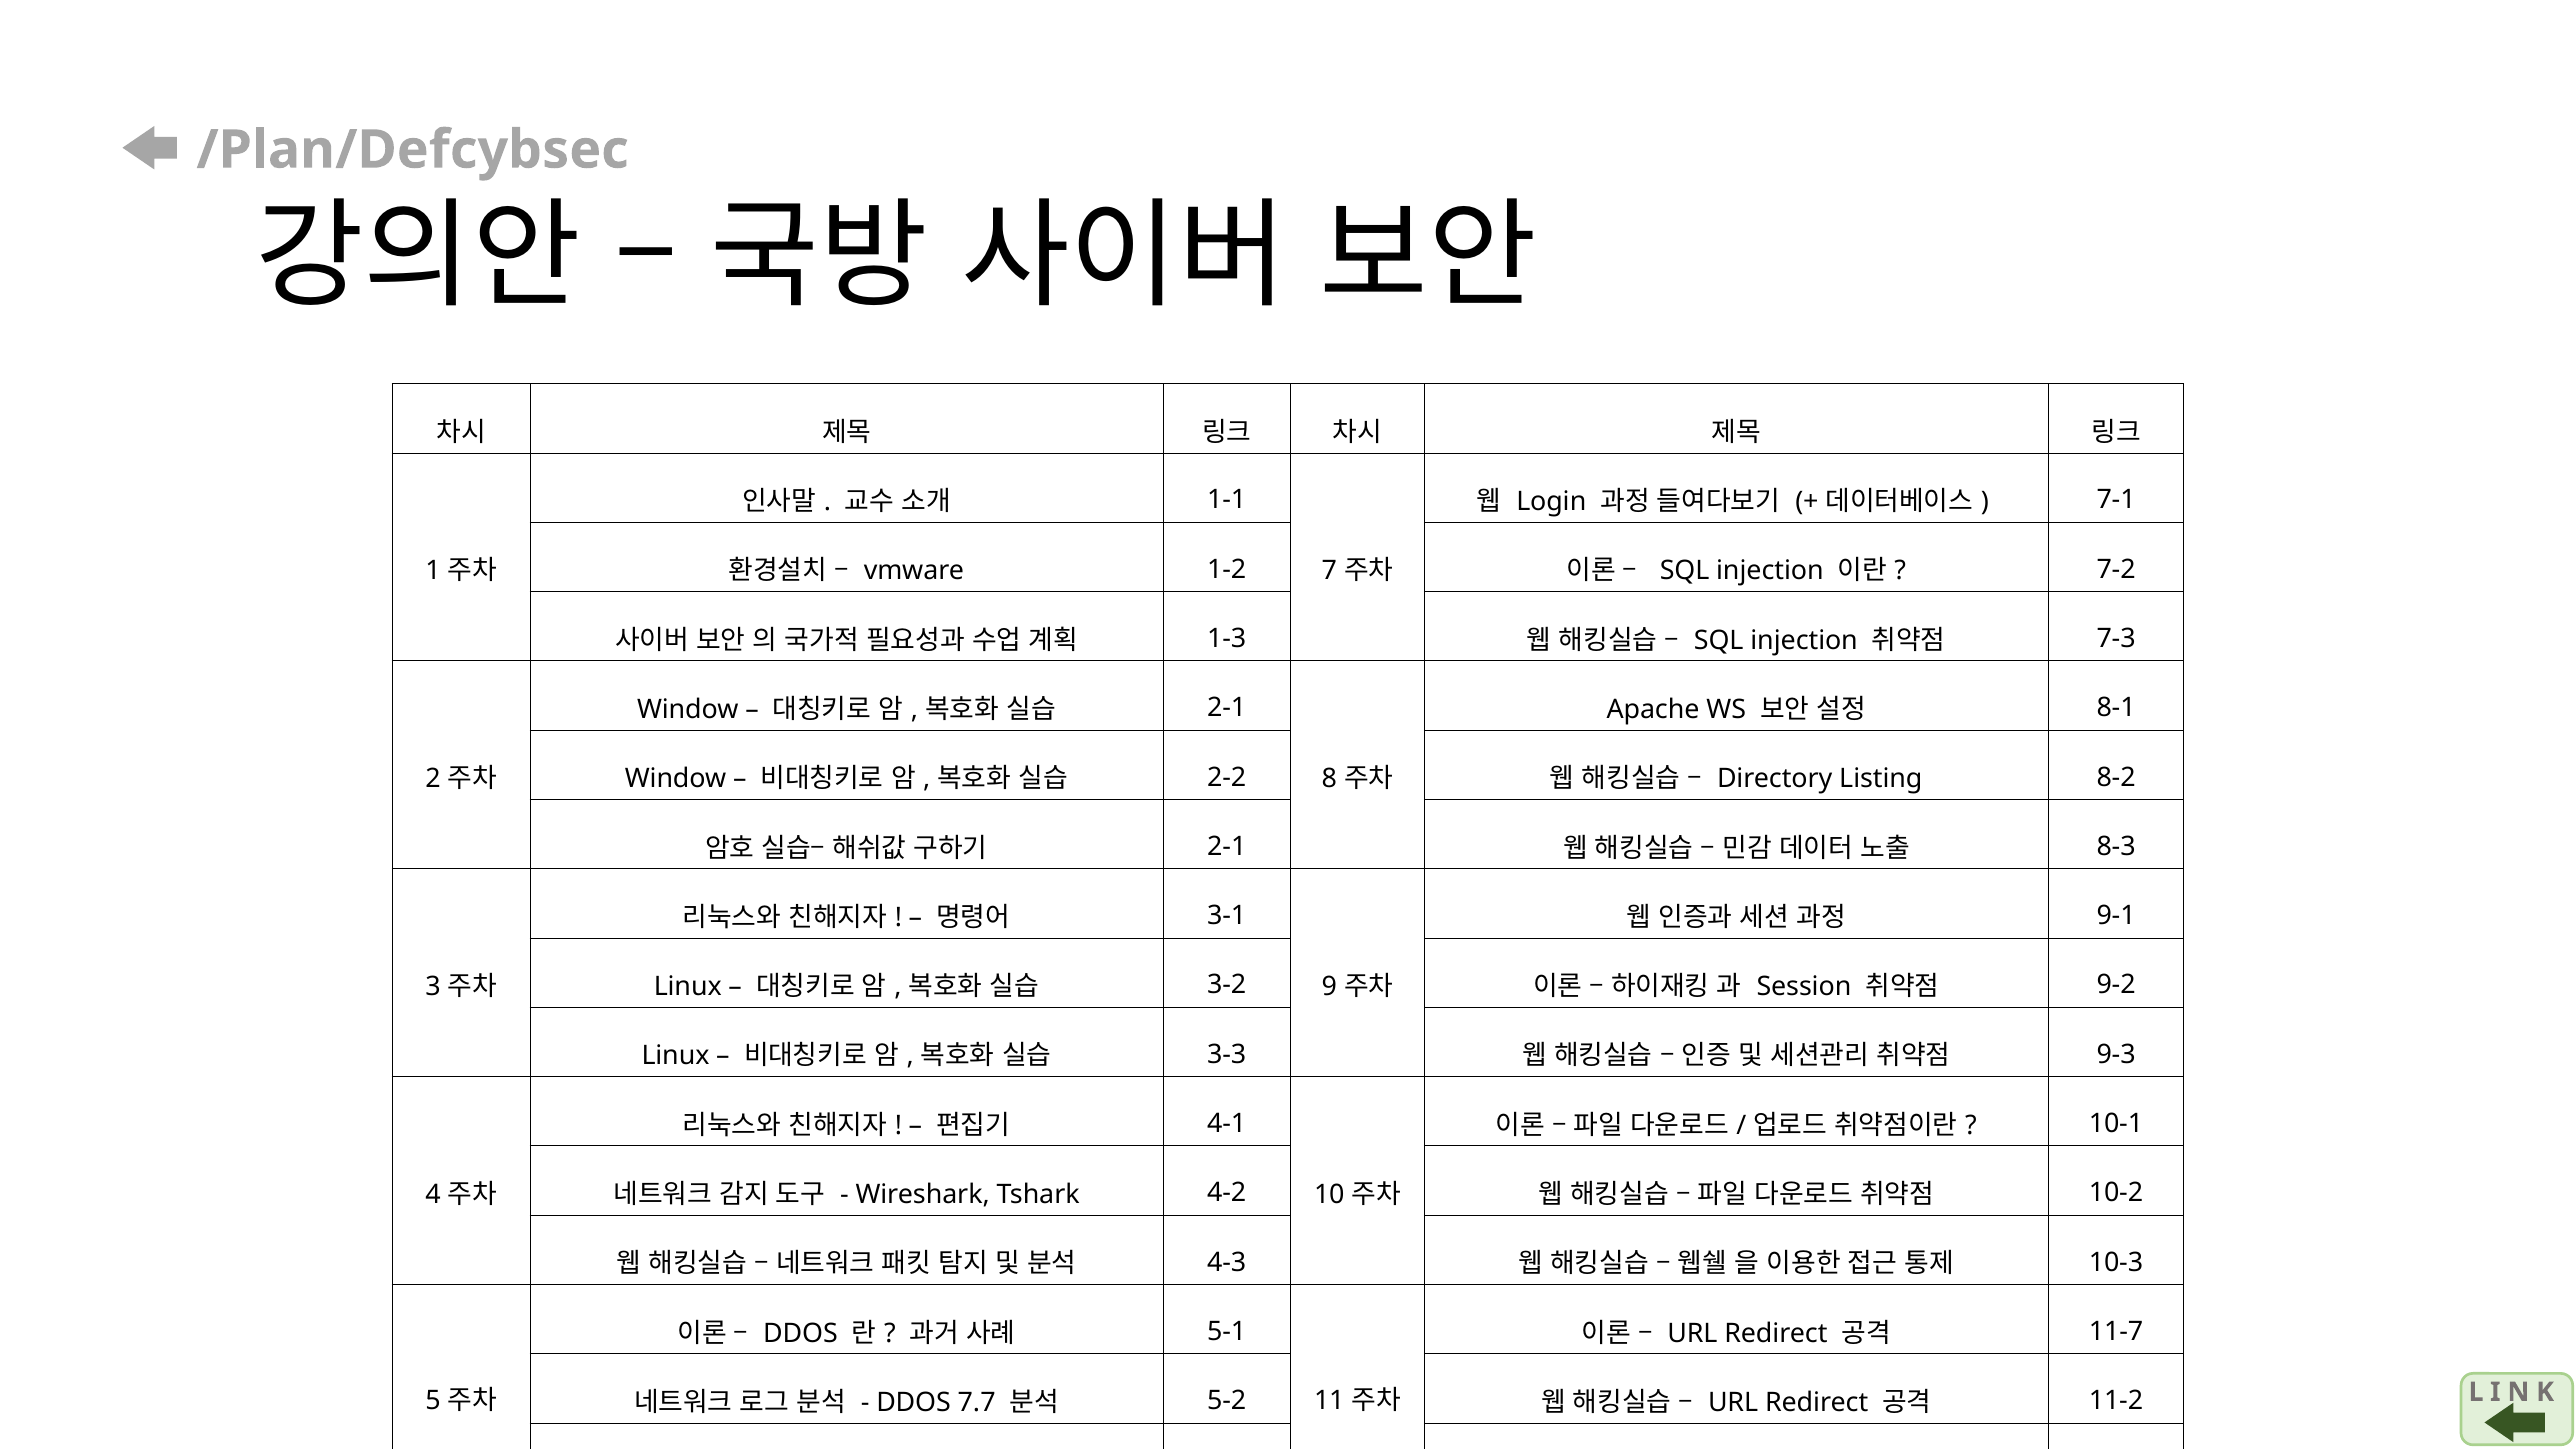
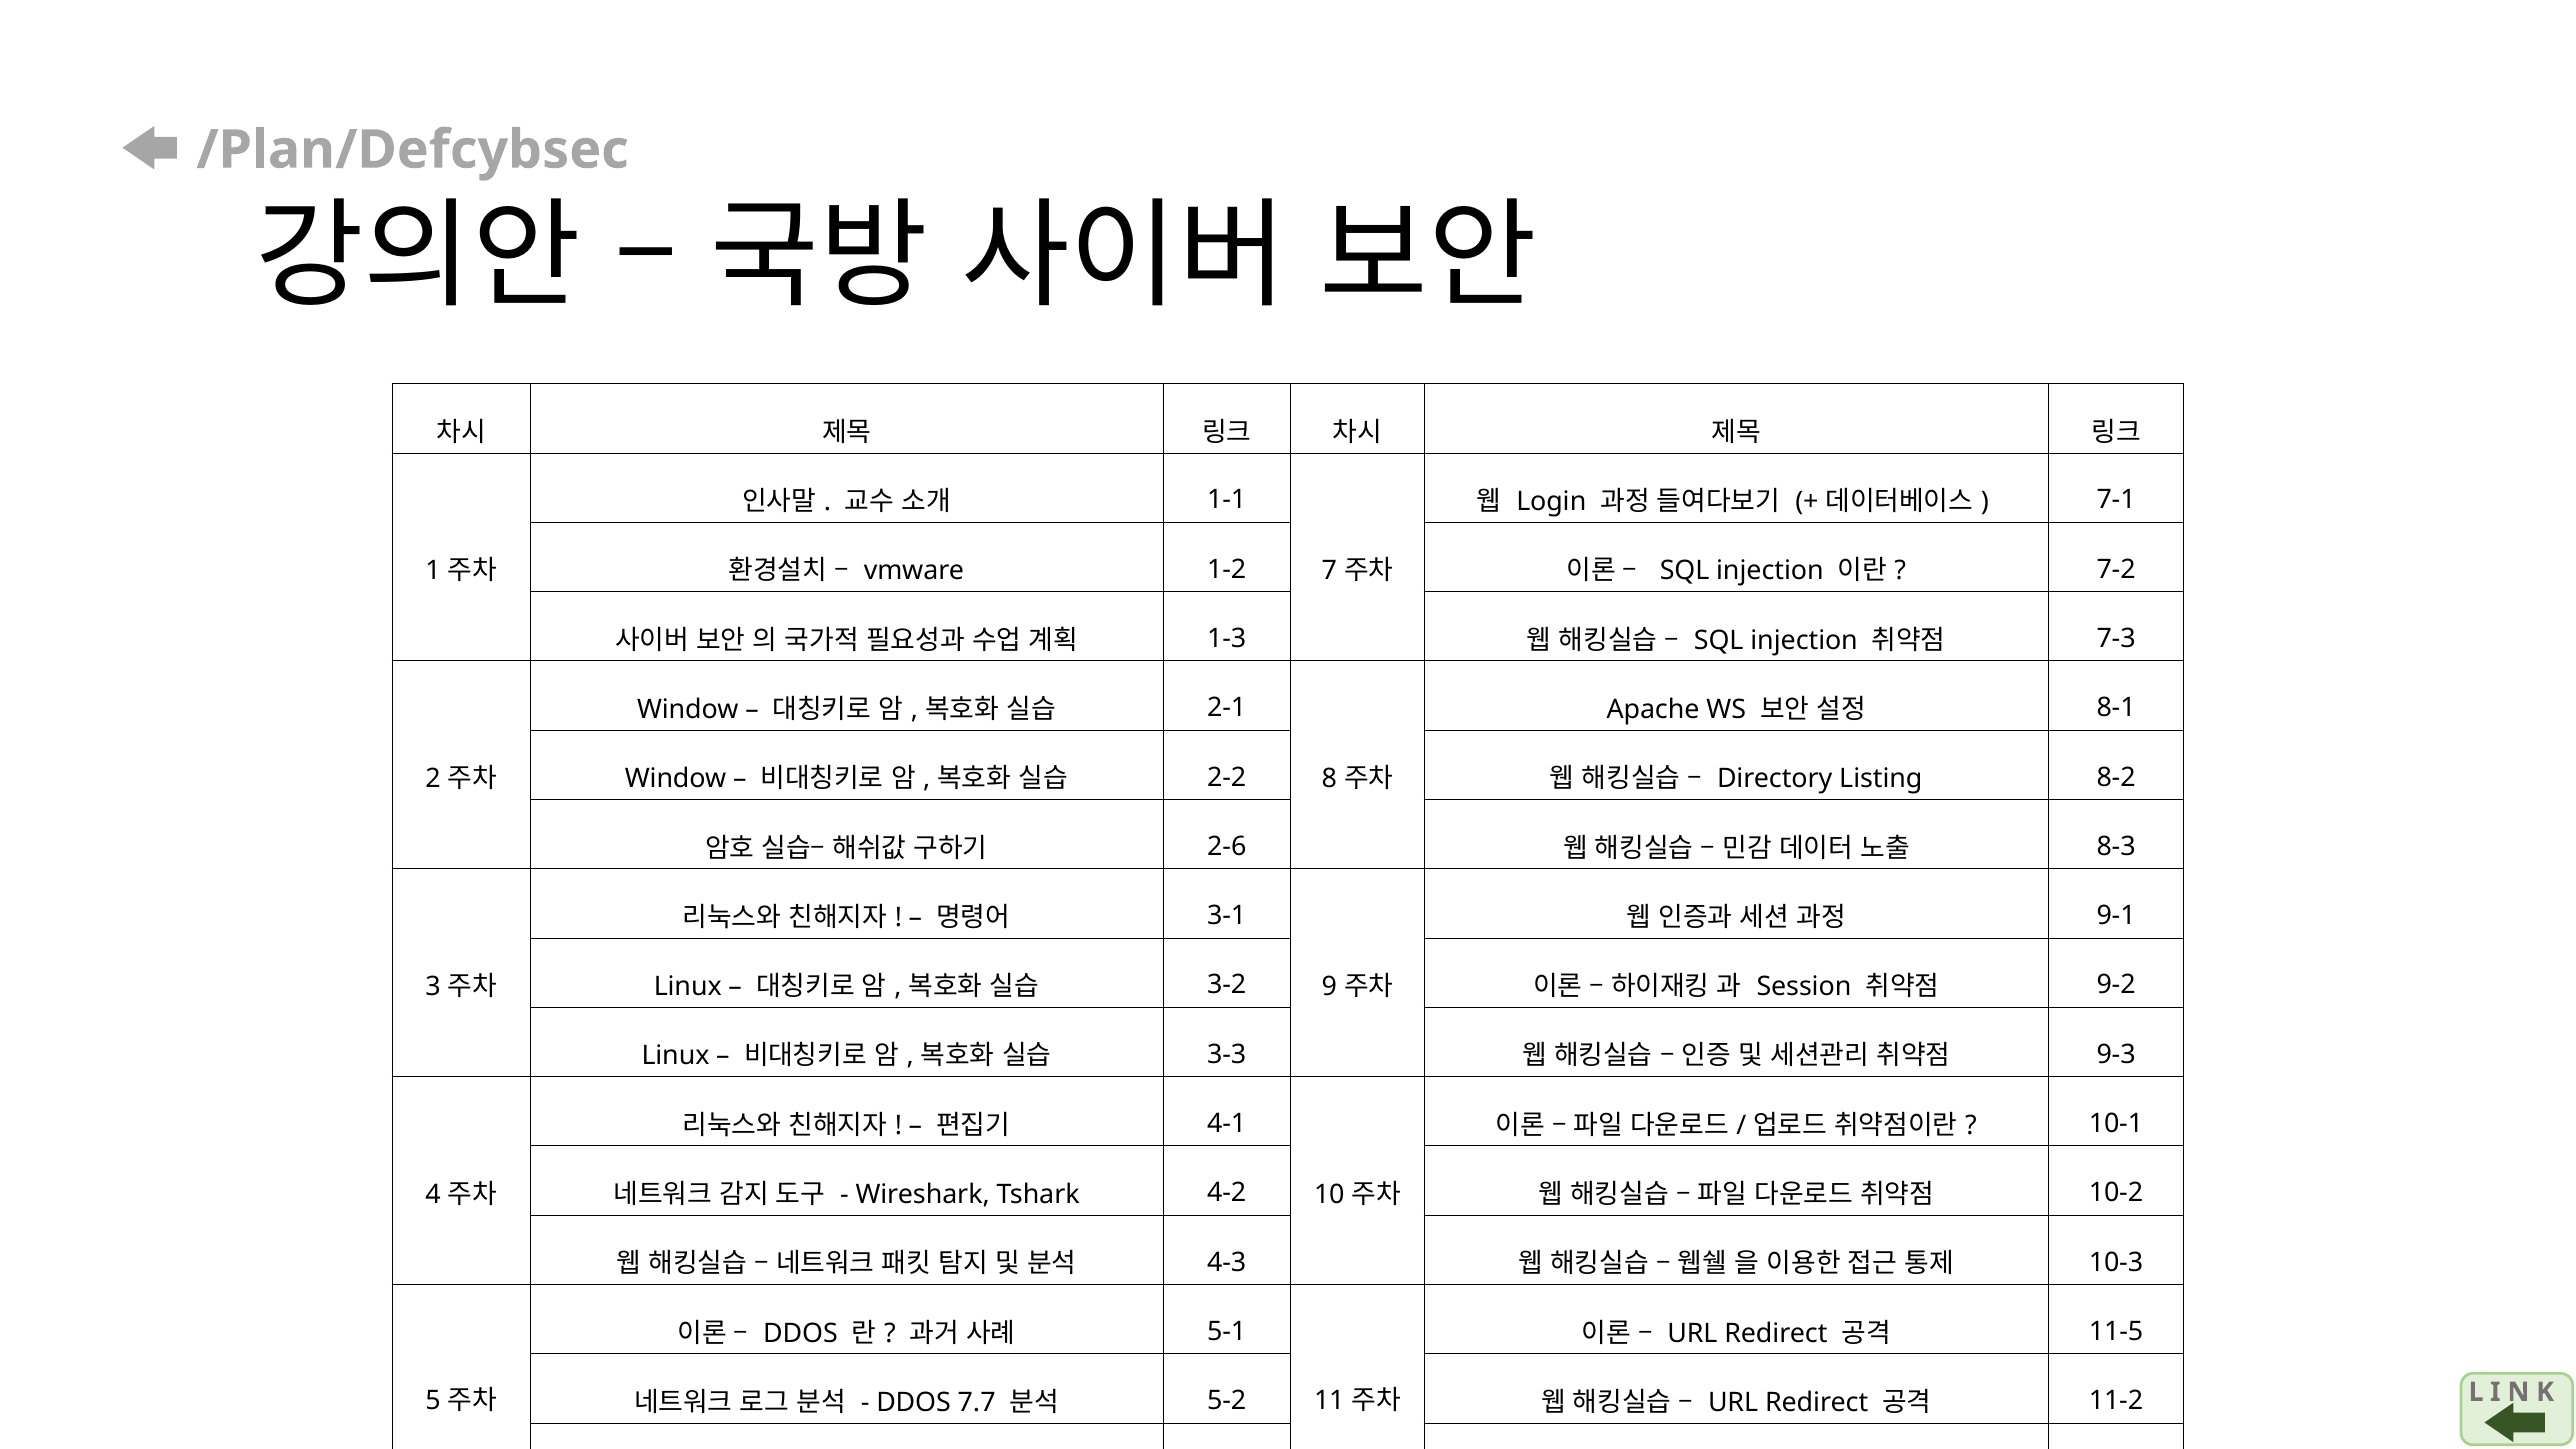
2-1 at (1227, 846): 2-1 -> 2-6
11-7: 11-7 -> 11-5
